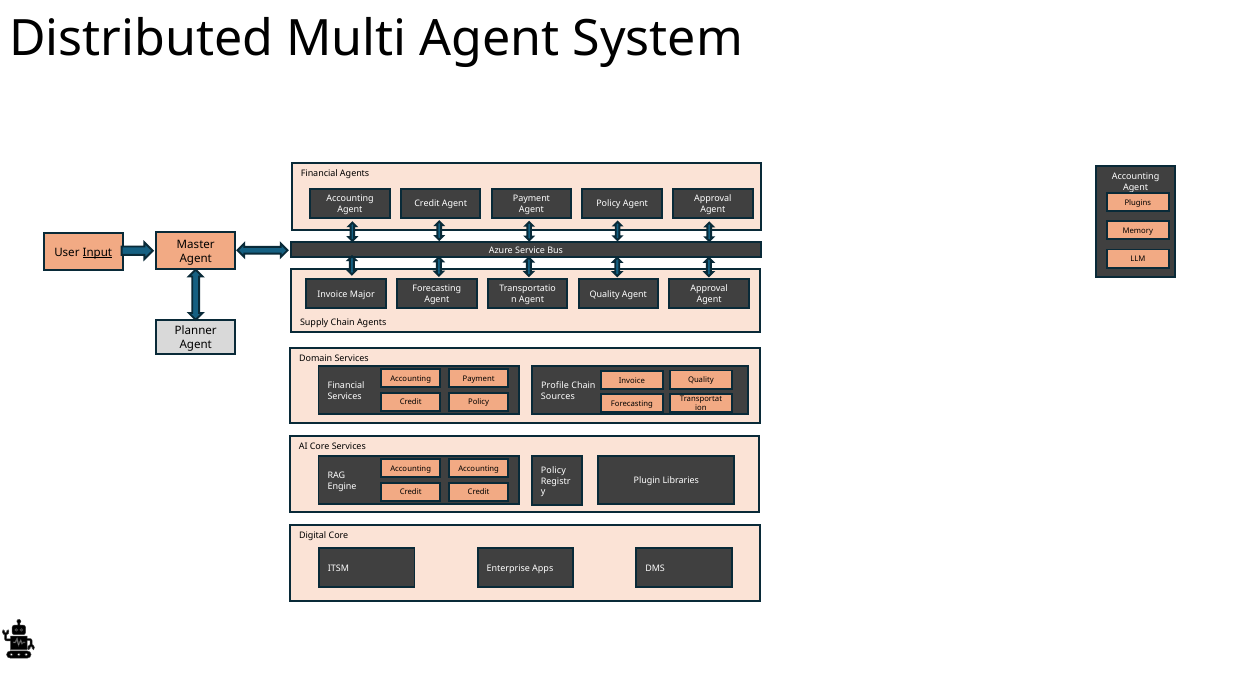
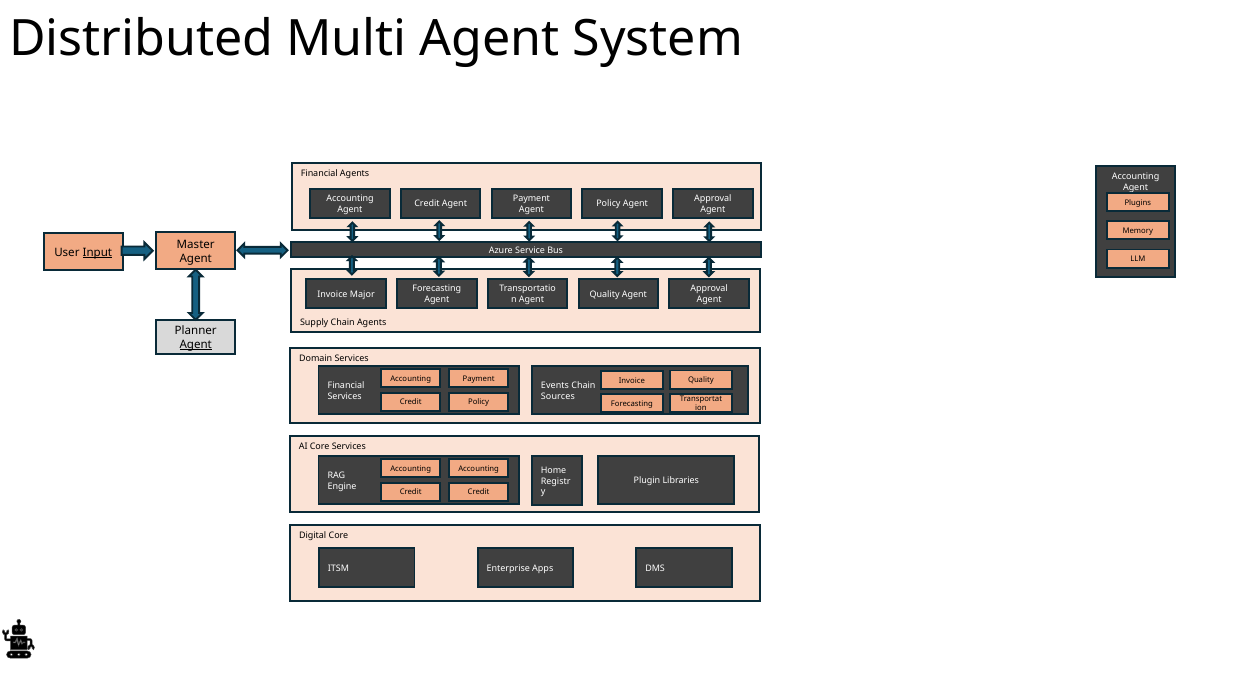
Agent at (196, 345) underline: none -> present
Profile: Profile -> Events
Policy at (553, 470): Policy -> Home
